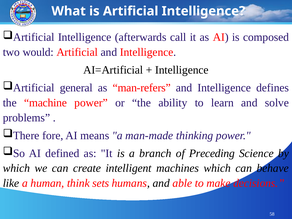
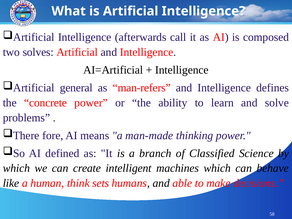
would: would -> solves
machine: machine -> concrete
Preceding: Preceding -> Classified
